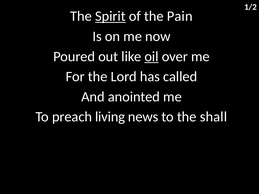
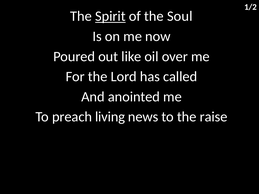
Pain: Pain -> Soul
oil underline: present -> none
shall: shall -> raise
